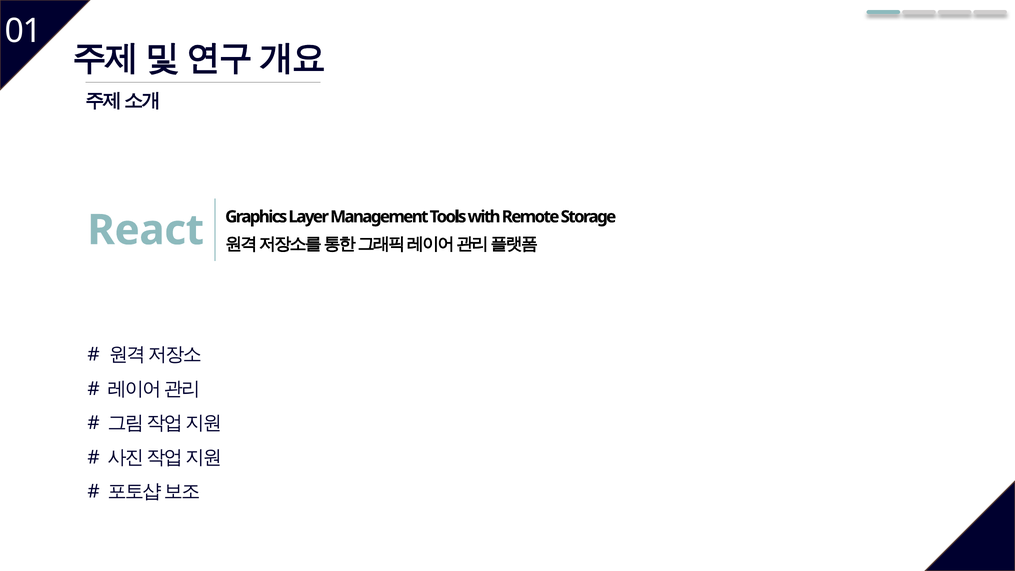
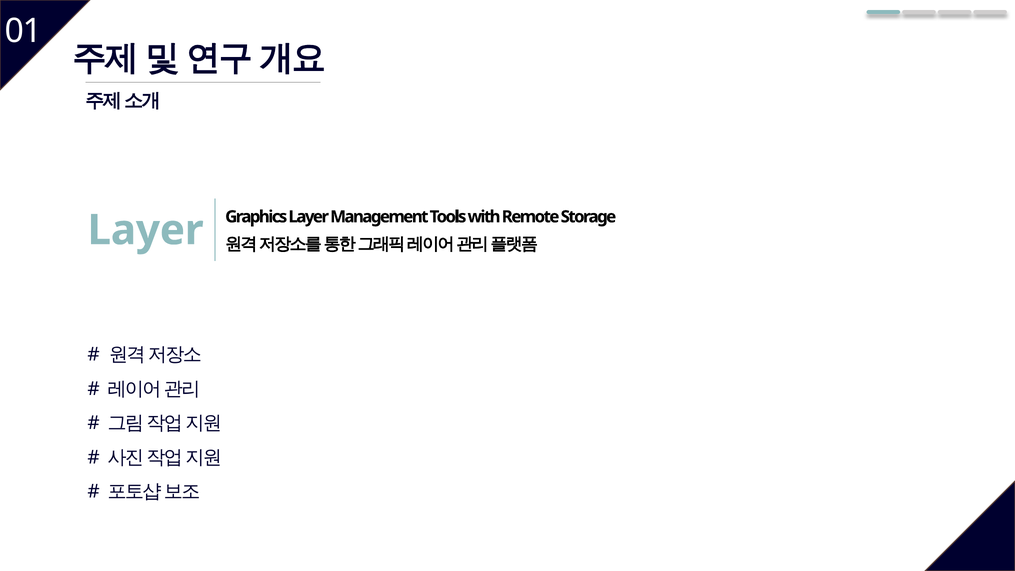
React at (146, 230): React -> Layer
